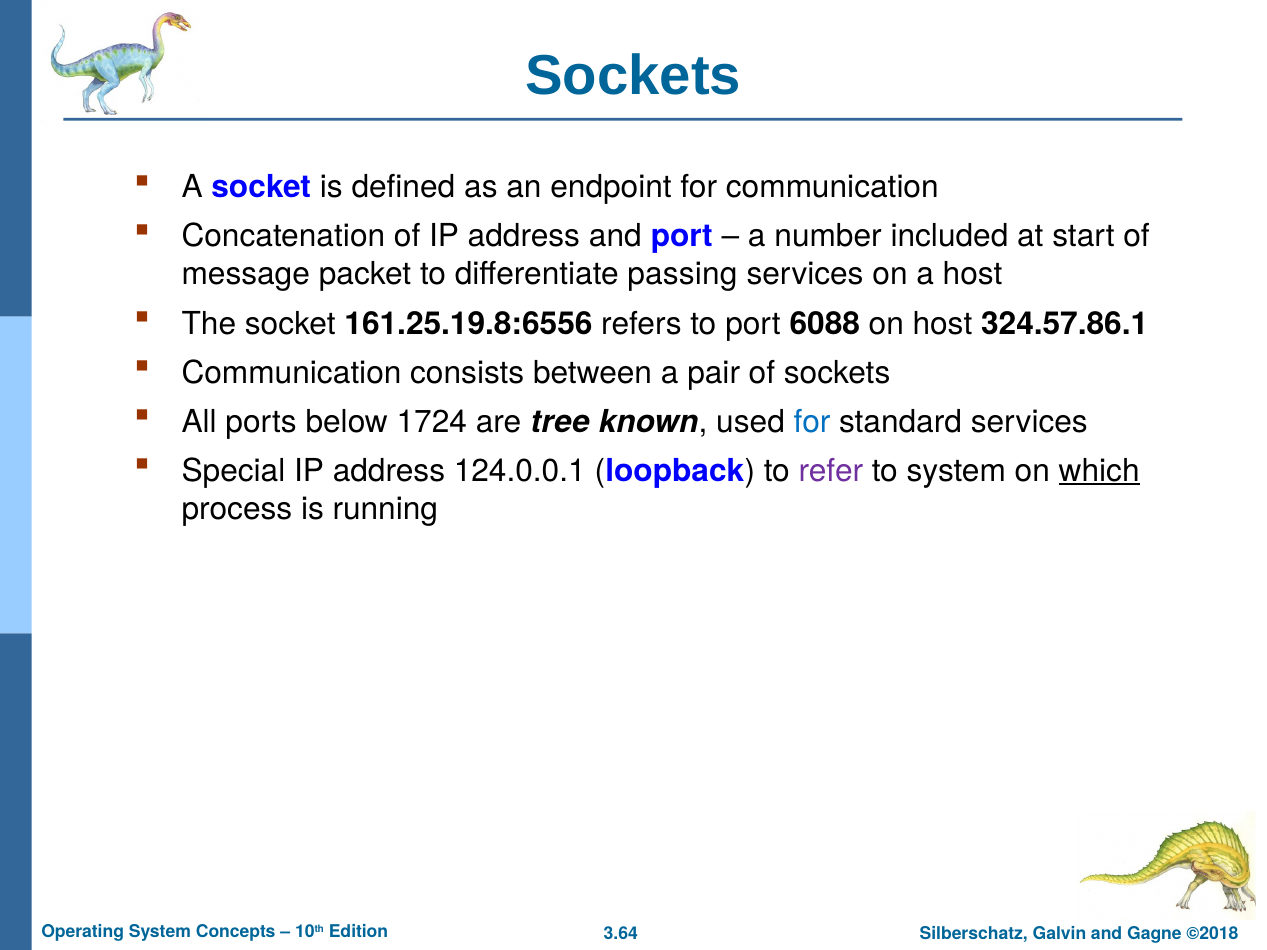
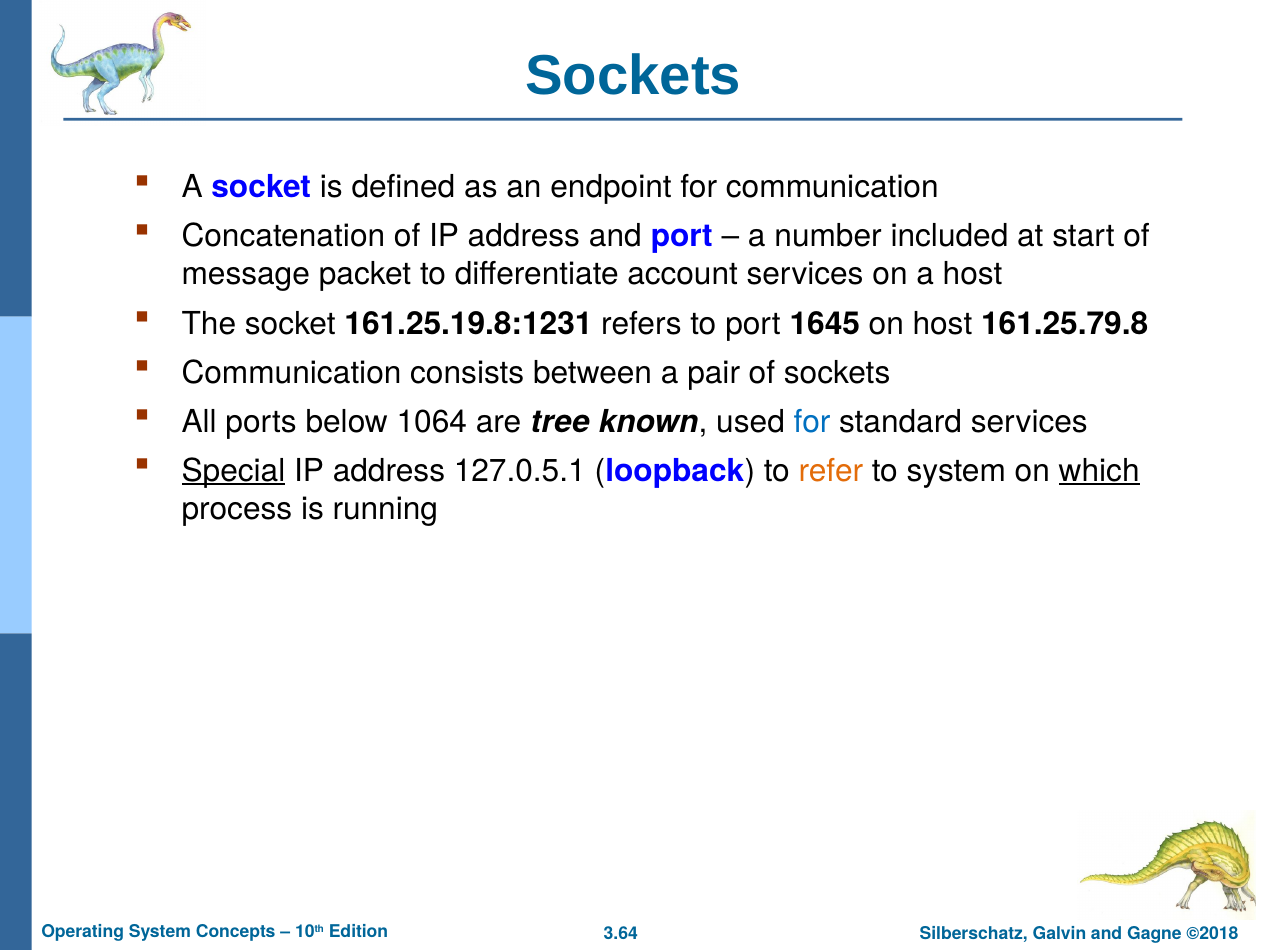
passing: passing -> account
161.25.19.8:6556: 161.25.19.8:6556 -> 161.25.19.8:1231
6088: 6088 -> 1645
324.57.86.1: 324.57.86.1 -> 161.25.79.8
1724: 1724 -> 1064
Special underline: none -> present
124.0.0.1: 124.0.0.1 -> 127.0.5.1
refer colour: purple -> orange
